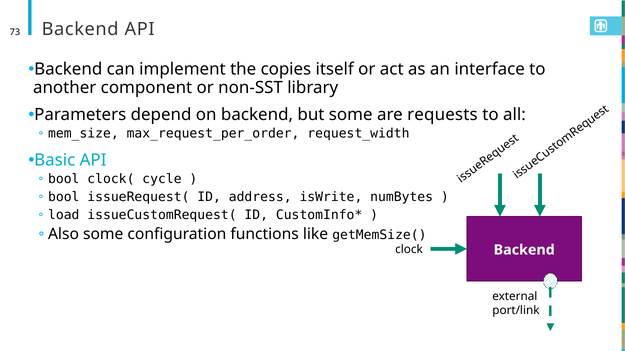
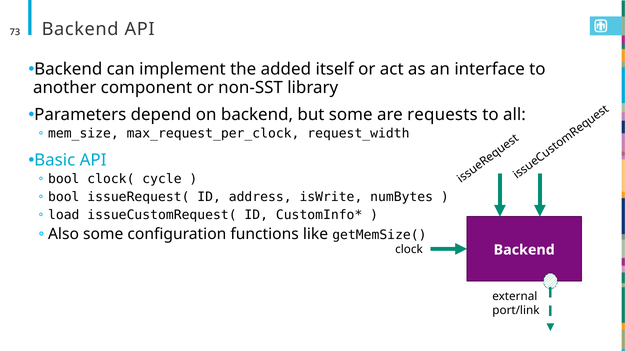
copies: copies -> added
max_request_per_order: max_request_per_order -> max_request_per_clock
